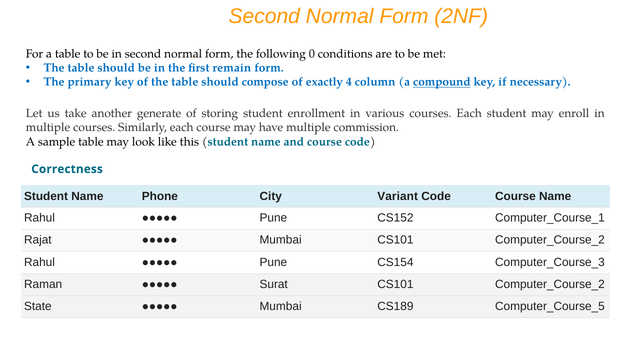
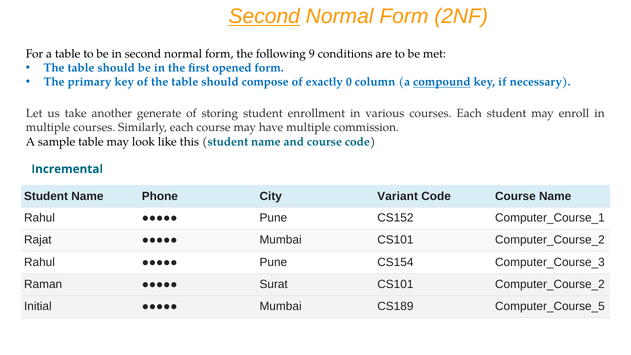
Second at (264, 16) underline: none -> present
0: 0 -> 9
remain: remain -> opened
4: 4 -> 0
Correctness: Correctness -> Incremental
State: State -> Initial
